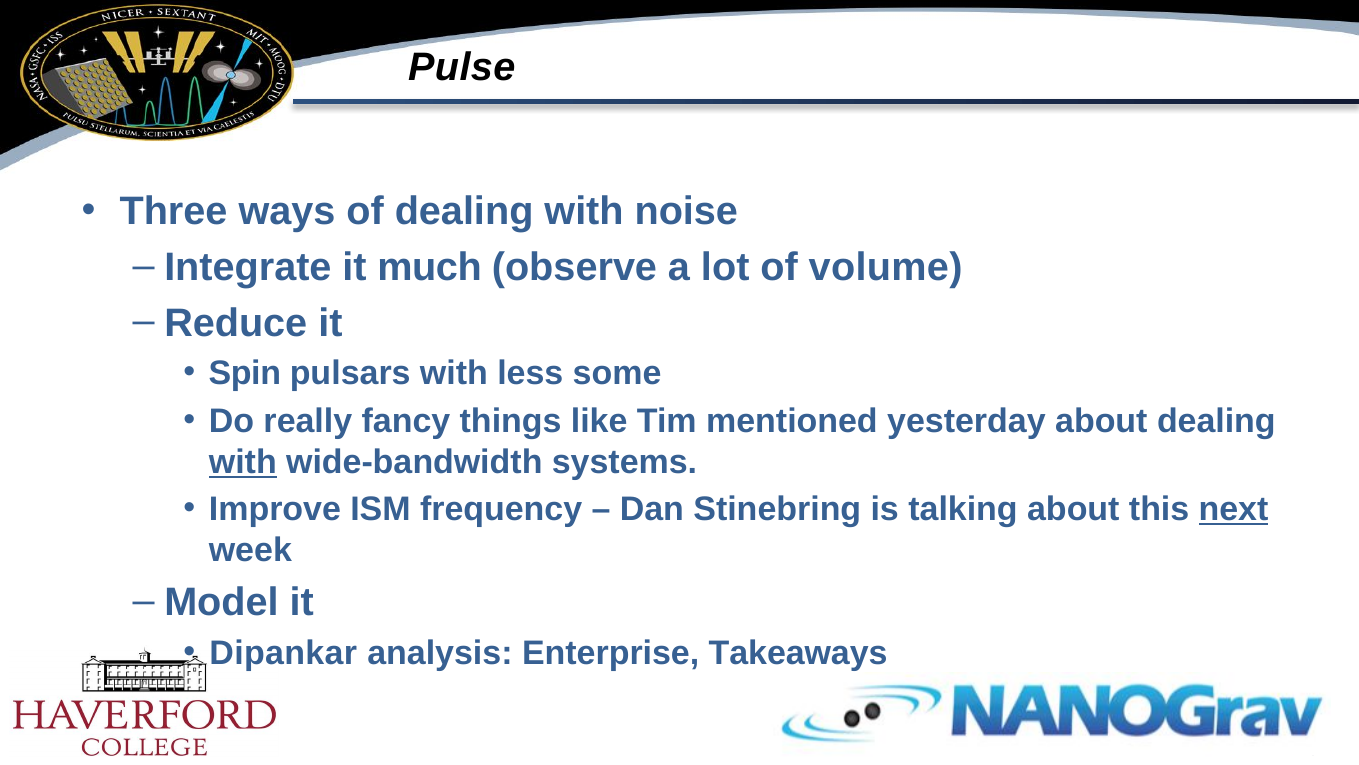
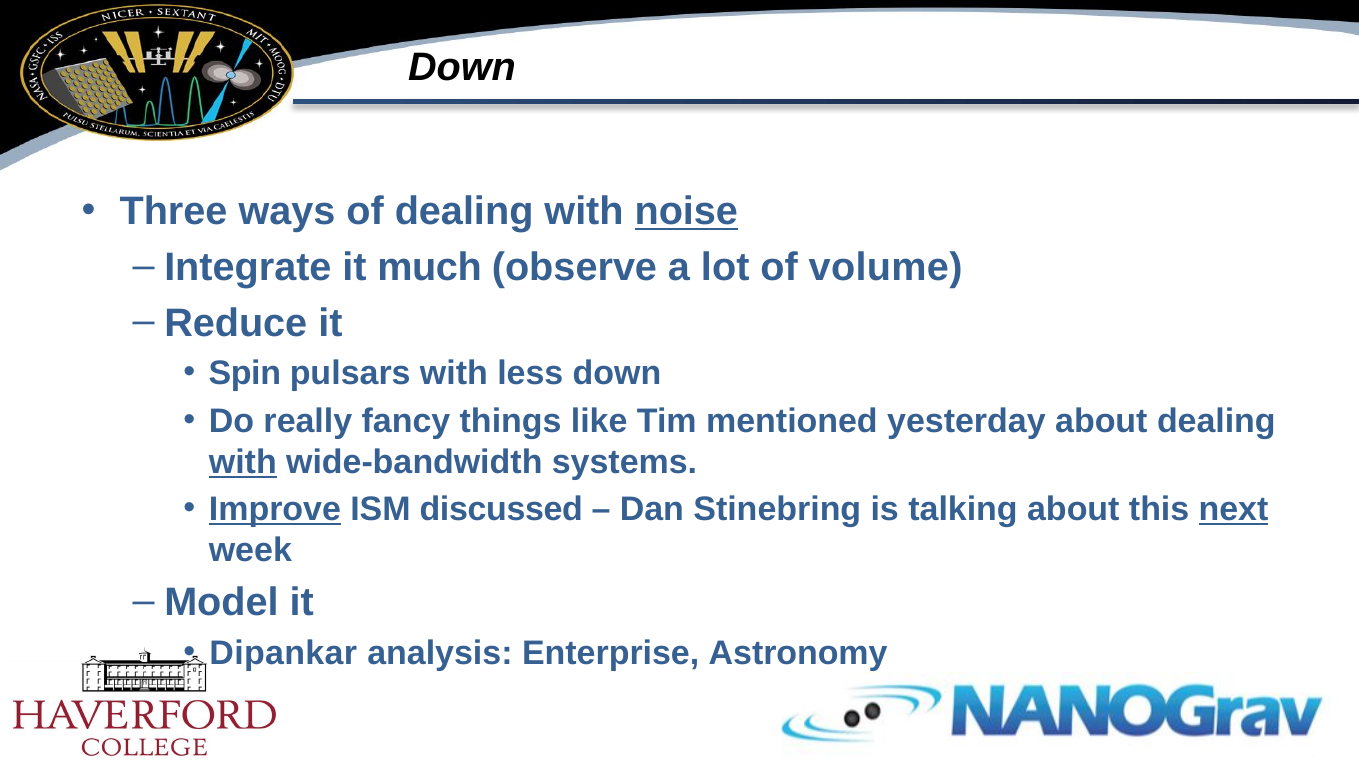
Pulse at (462, 67): Pulse -> Down
noise underline: none -> present
less some: some -> down
Improve underline: none -> present
frequency: frequency -> discussed
Takeaways: Takeaways -> Astronomy
